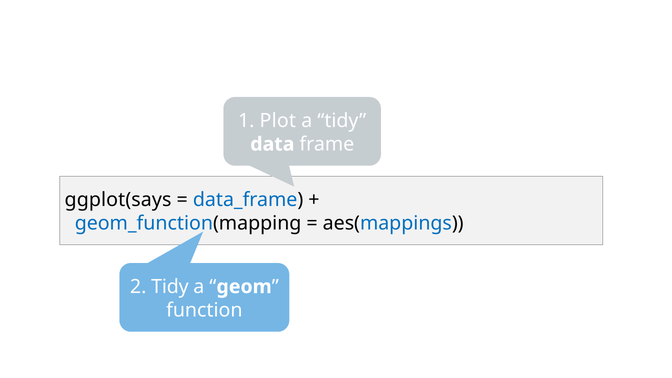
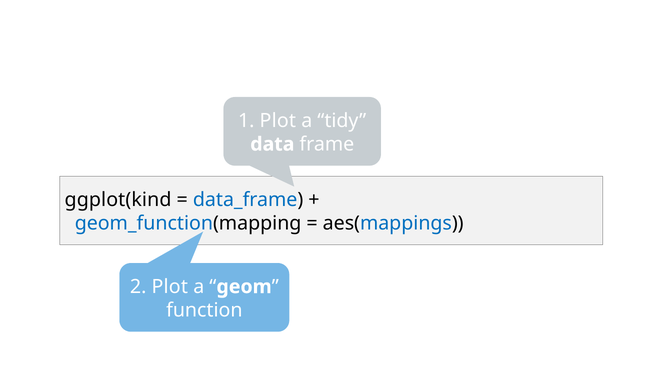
ggplot(says: ggplot(says -> ggplot(kind
2 Tidy: Tidy -> Plot
